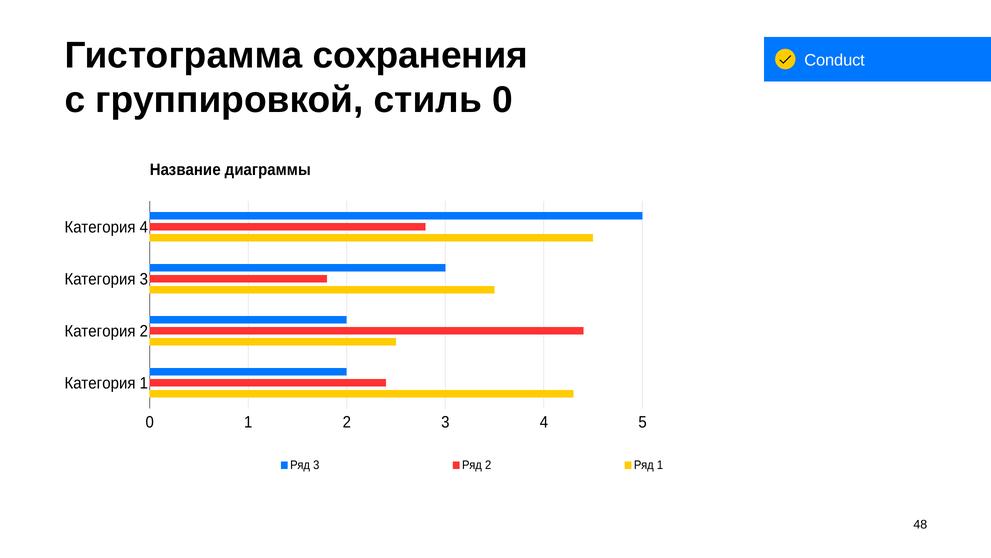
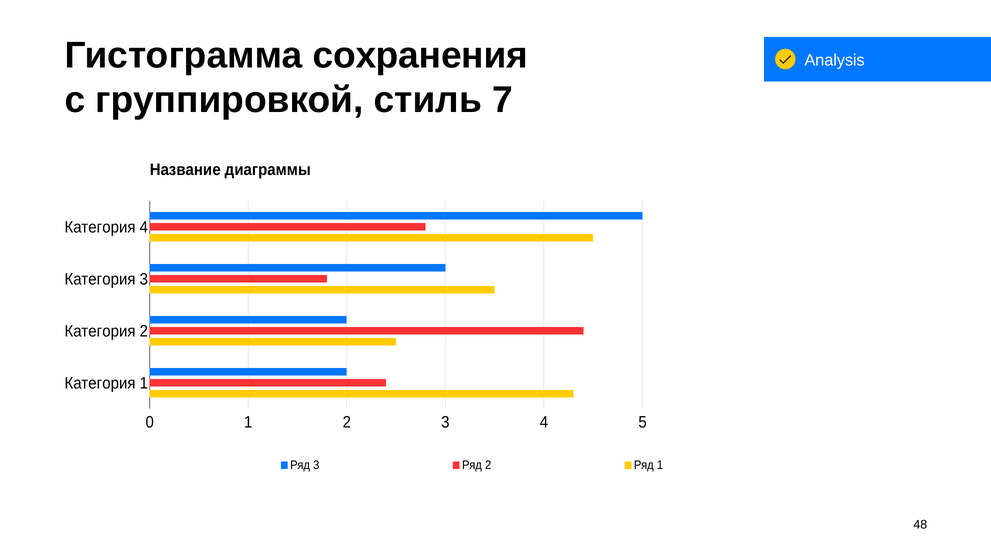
Conduct: Conduct -> Analysis
стиль 0: 0 -> 7
